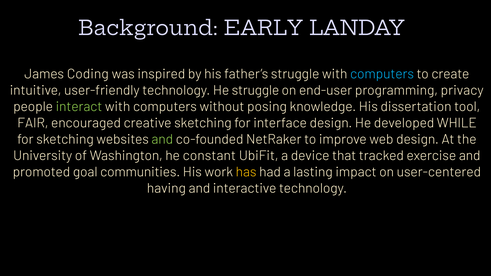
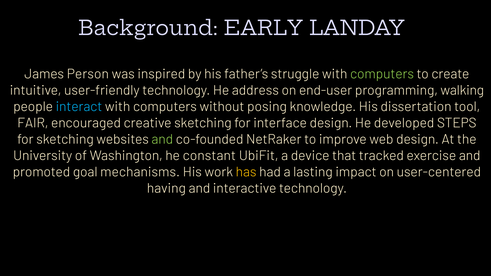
Coding: Coding -> Person
computers at (382, 74) colour: light blue -> light green
He struggle: struggle -> address
privacy: privacy -> walking
interact colour: light green -> light blue
WHILE: WHILE -> STEPS
communities: communities -> mechanisms
